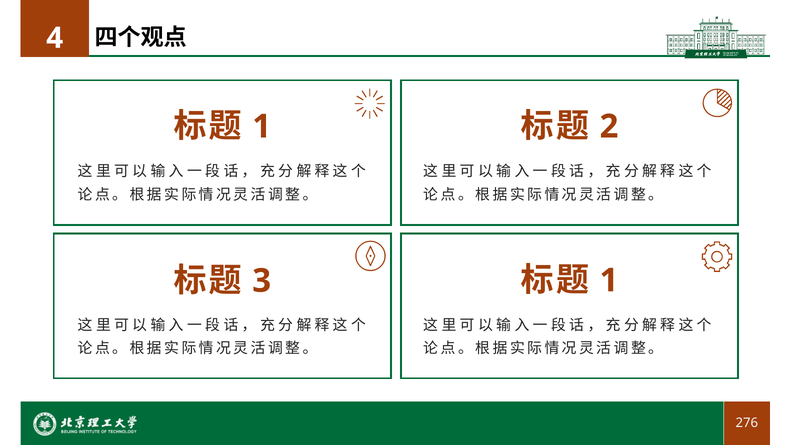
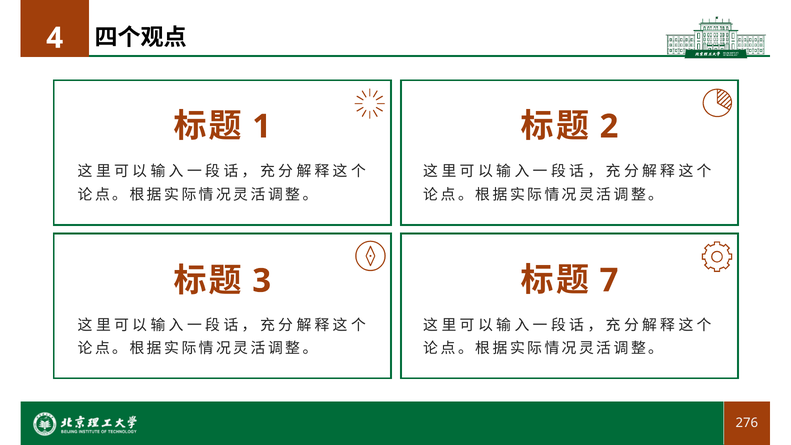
1 at (609, 280): 1 -> 7
